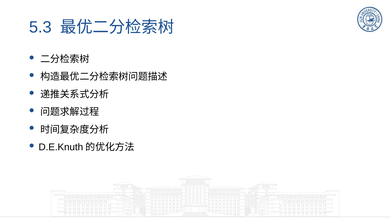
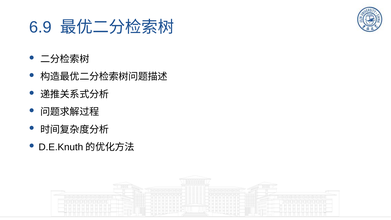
5.3: 5.3 -> 6.9
